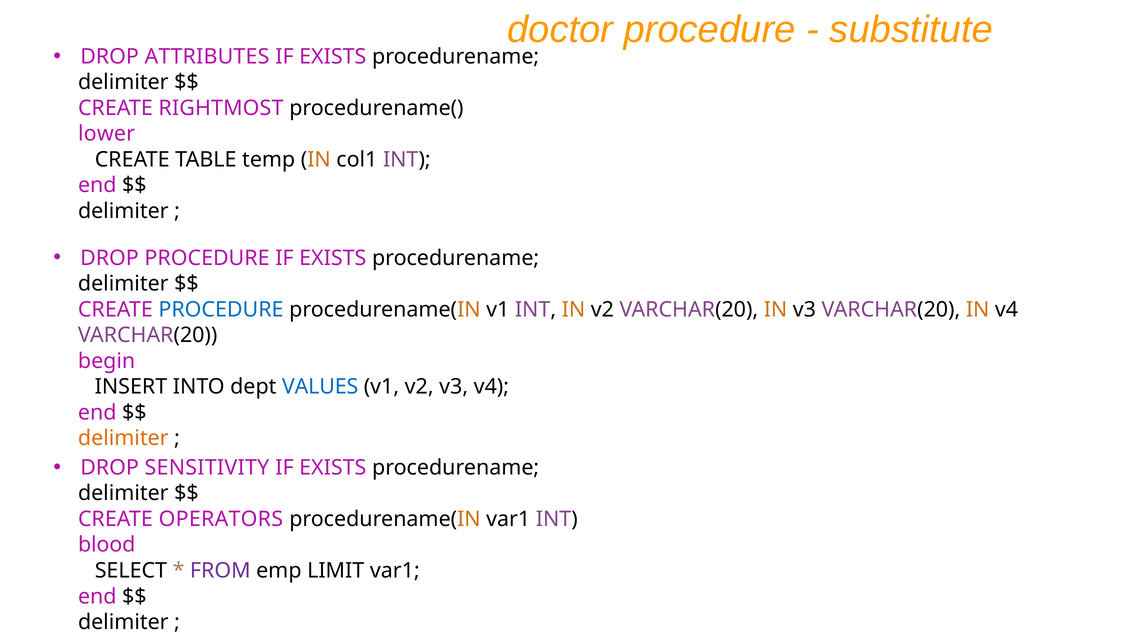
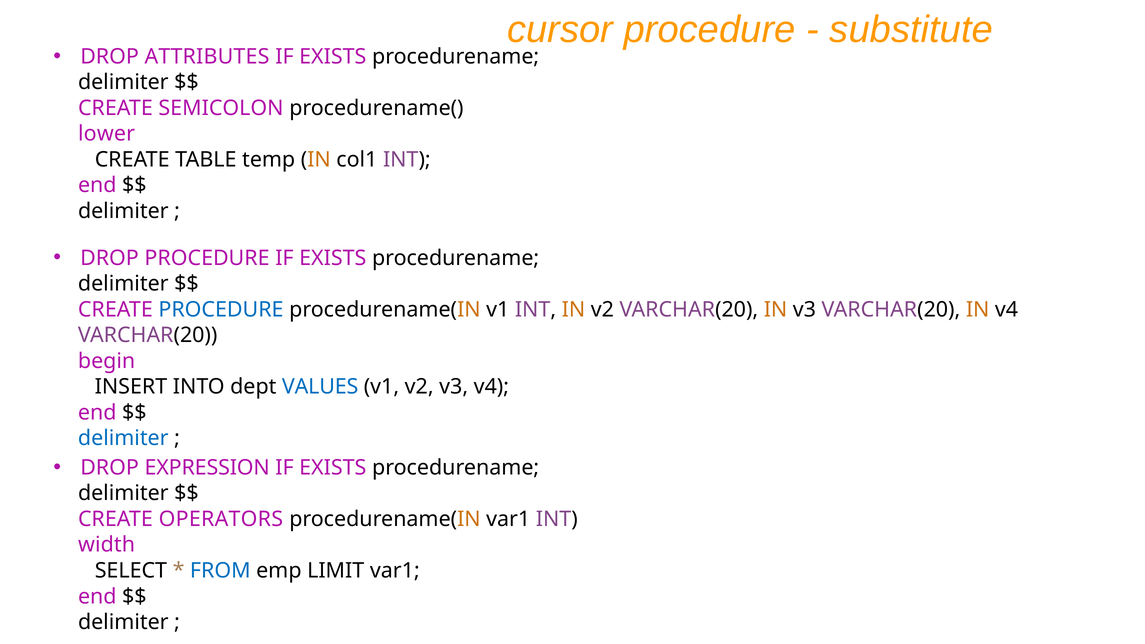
doctor: doctor -> cursor
RIGHTMOST: RIGHTMOST -> SEMICOLON
delimiter at (123, 438) colour: orange -> blue
SENSITIVITY: SENSITIVITY -> EXPRESSION
blood: blood -> width
FROM colour: purple -> blue
